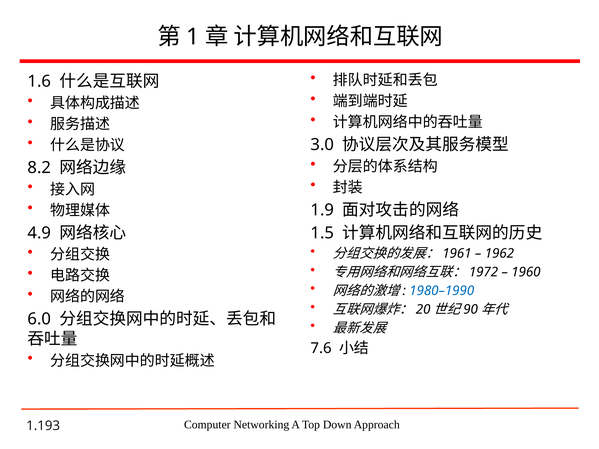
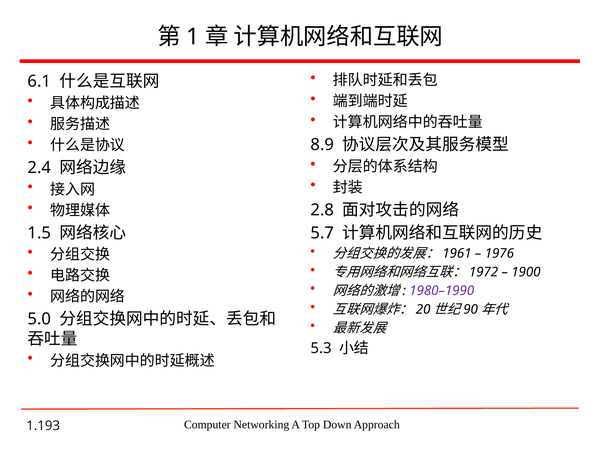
1.6: 1.6 -> 6.1
3.0: 3.0 -> 8.9
8.2: 8.2 -> 2.4
1.9: 1.9 -> 2.8
4.9: 4.9 -> 1.5
1.5: 1.5 -> 5.7
1962: 1962 -> 1976
1960: 1960 -> 1900
1980–1990 colour: blue -> purple
6.0: 6.0 -> 5.0
7.6: 7.6 -> 5.3
